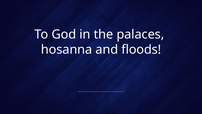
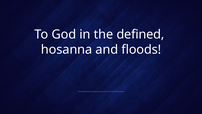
palaces: palaces -> defined
